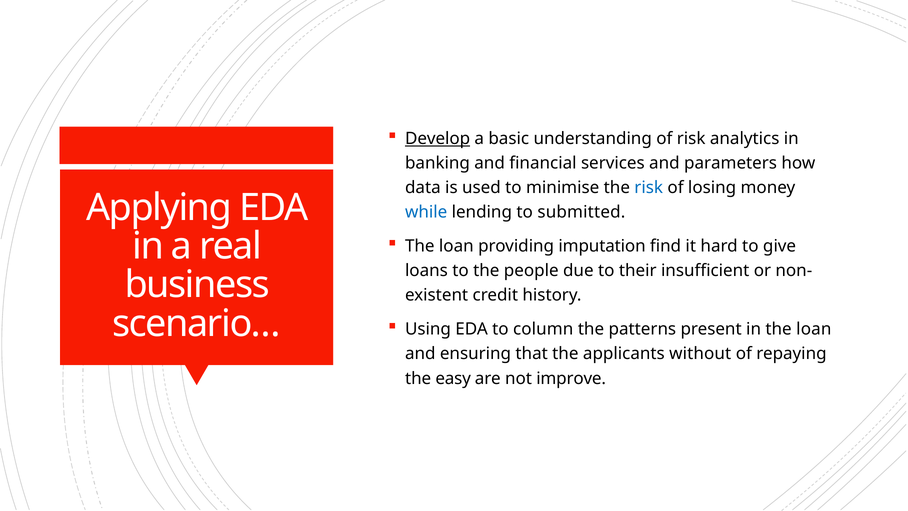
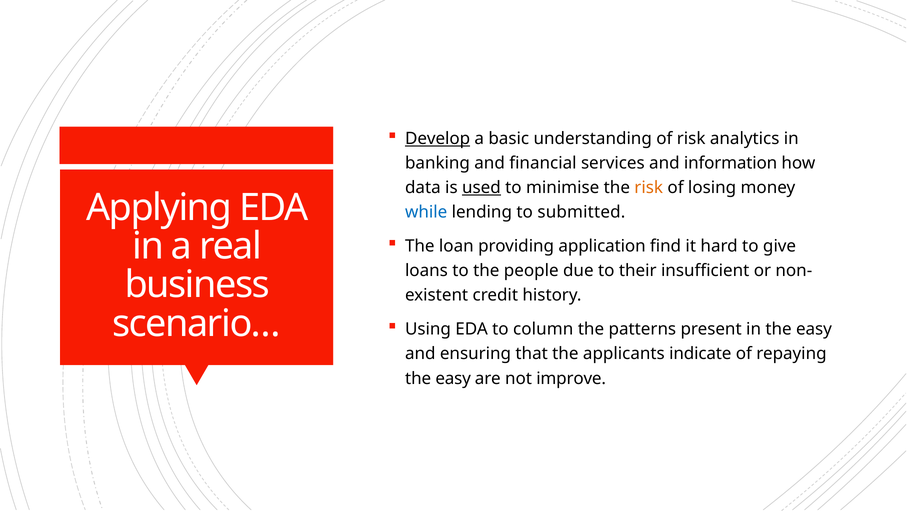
parameters: parameters -> information
used underline: none -> present
risk at (649, 188) colour: blue -> orange
imputation: imputation -> application
in the loan: loan -> easy
without: without -> indicate
